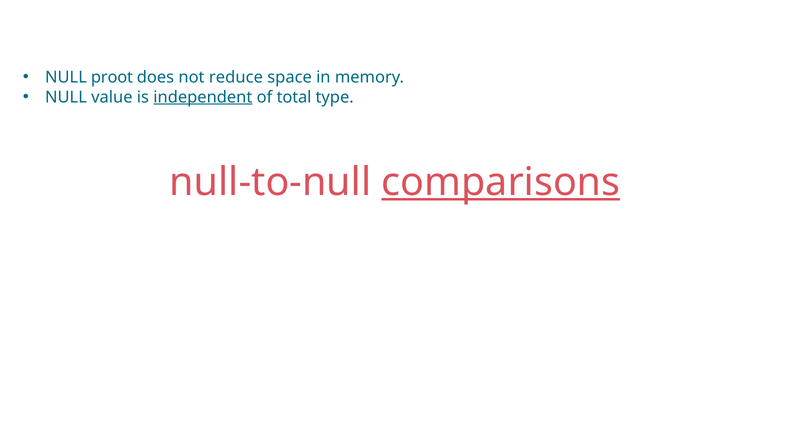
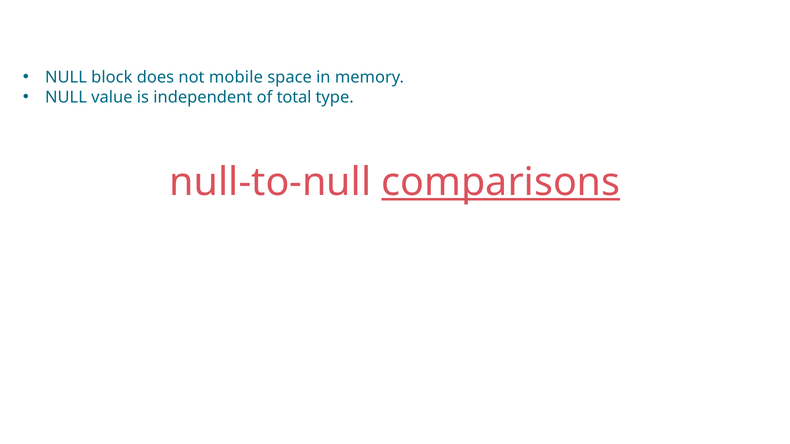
proot: proot -> block
reduce: reduce -> mobile
independent underline: present -> none
